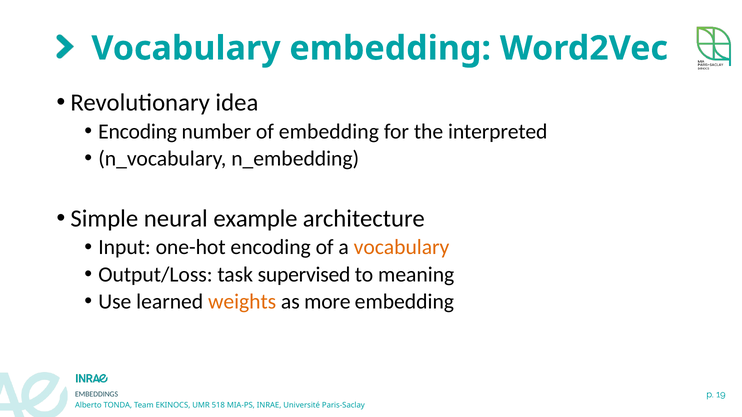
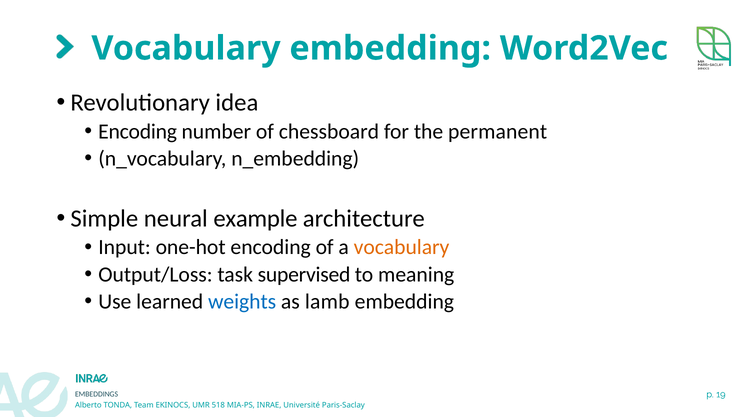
of embedding: embedding -> chessboard
interpreted: interpreted -> permanent
weights colour: orange -> blue
more: more -> lamb
